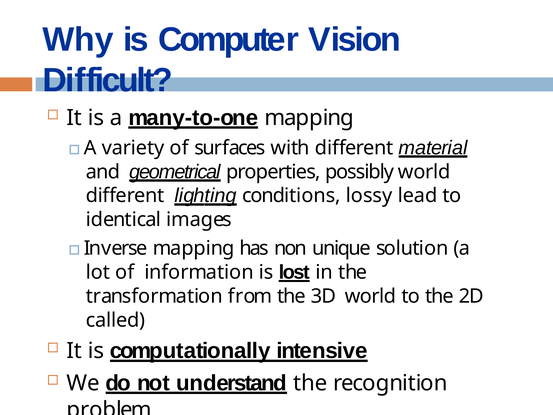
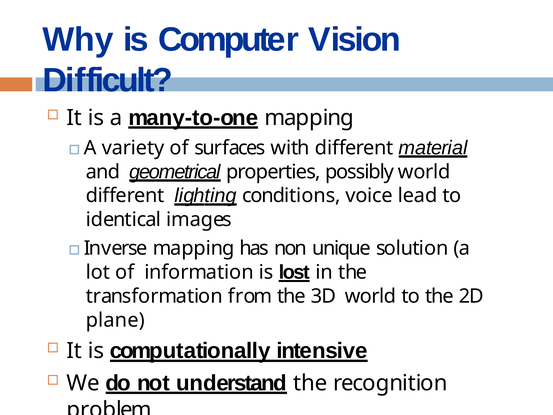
lossy: lossy -> voice
called: called -> plane
